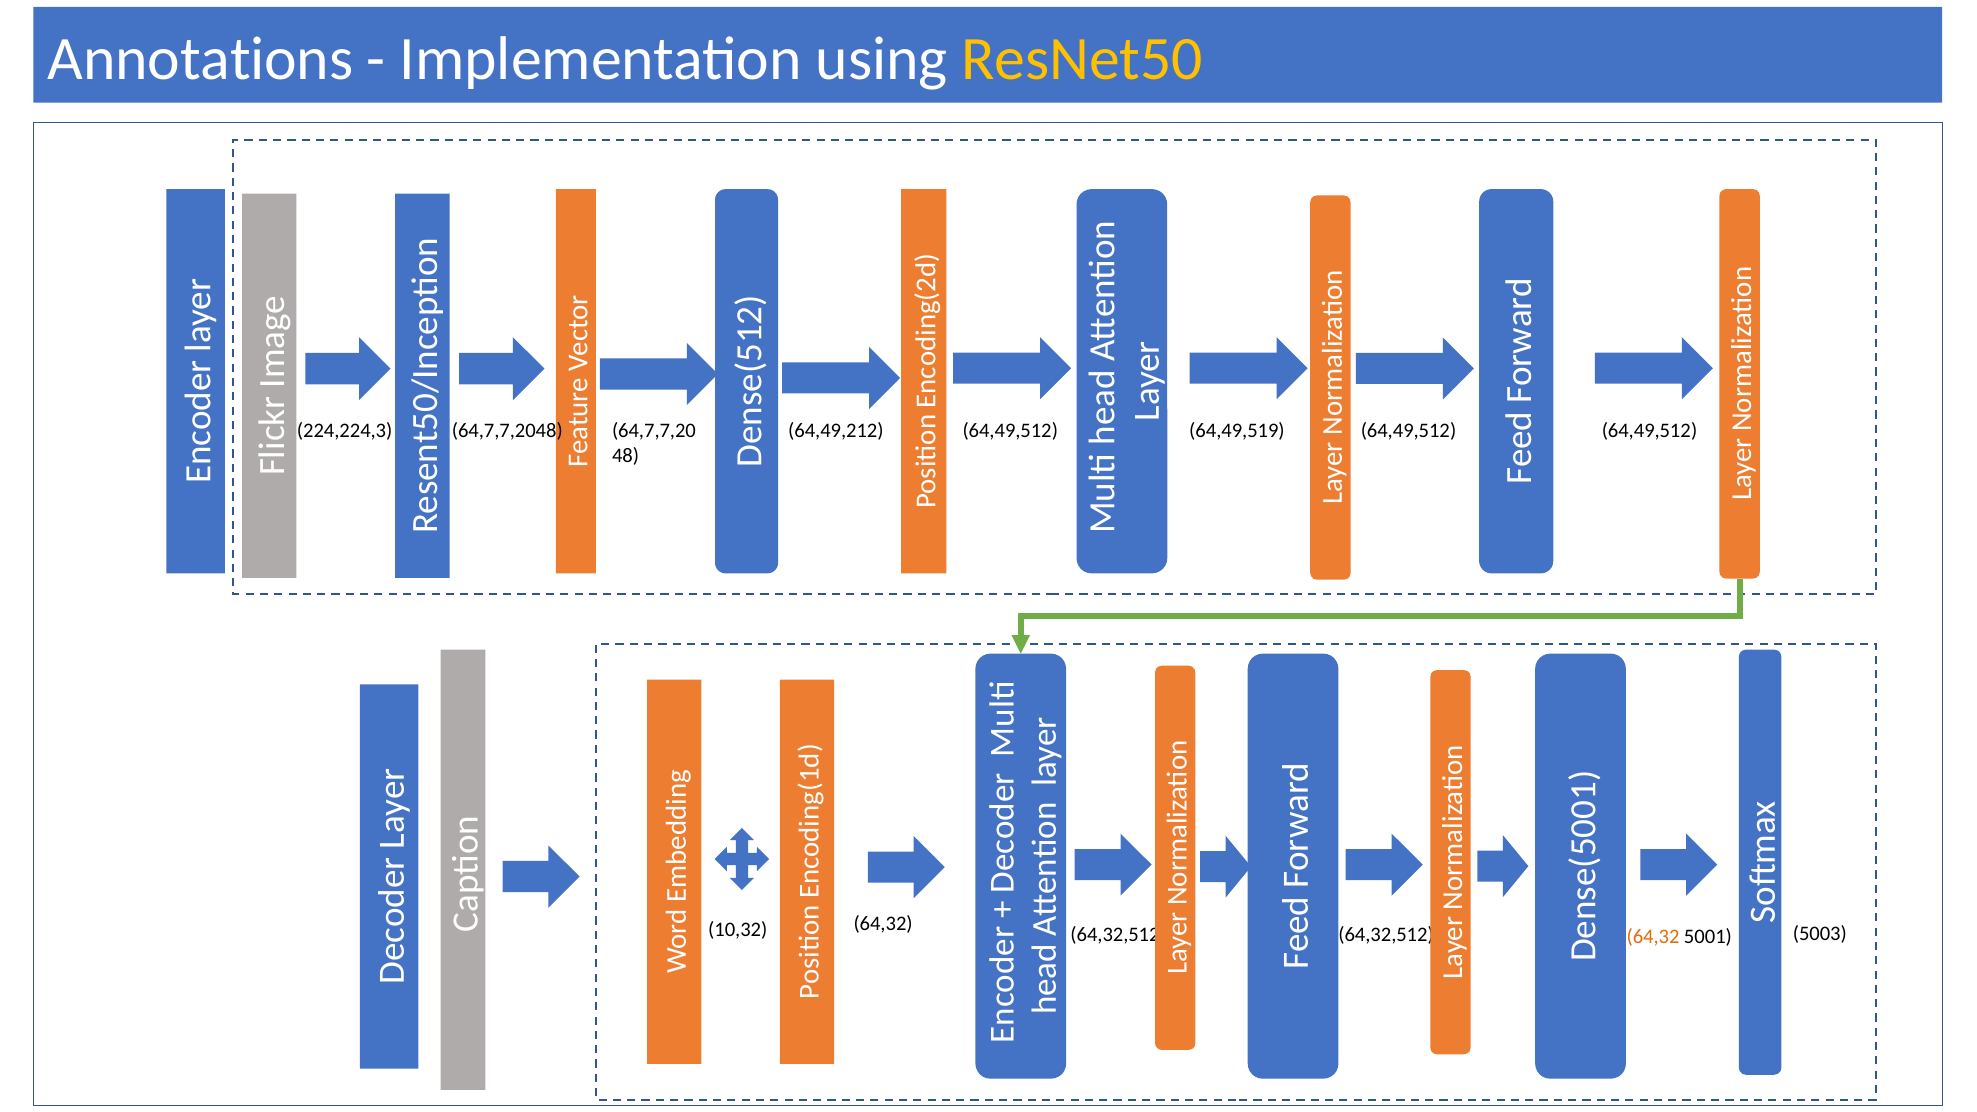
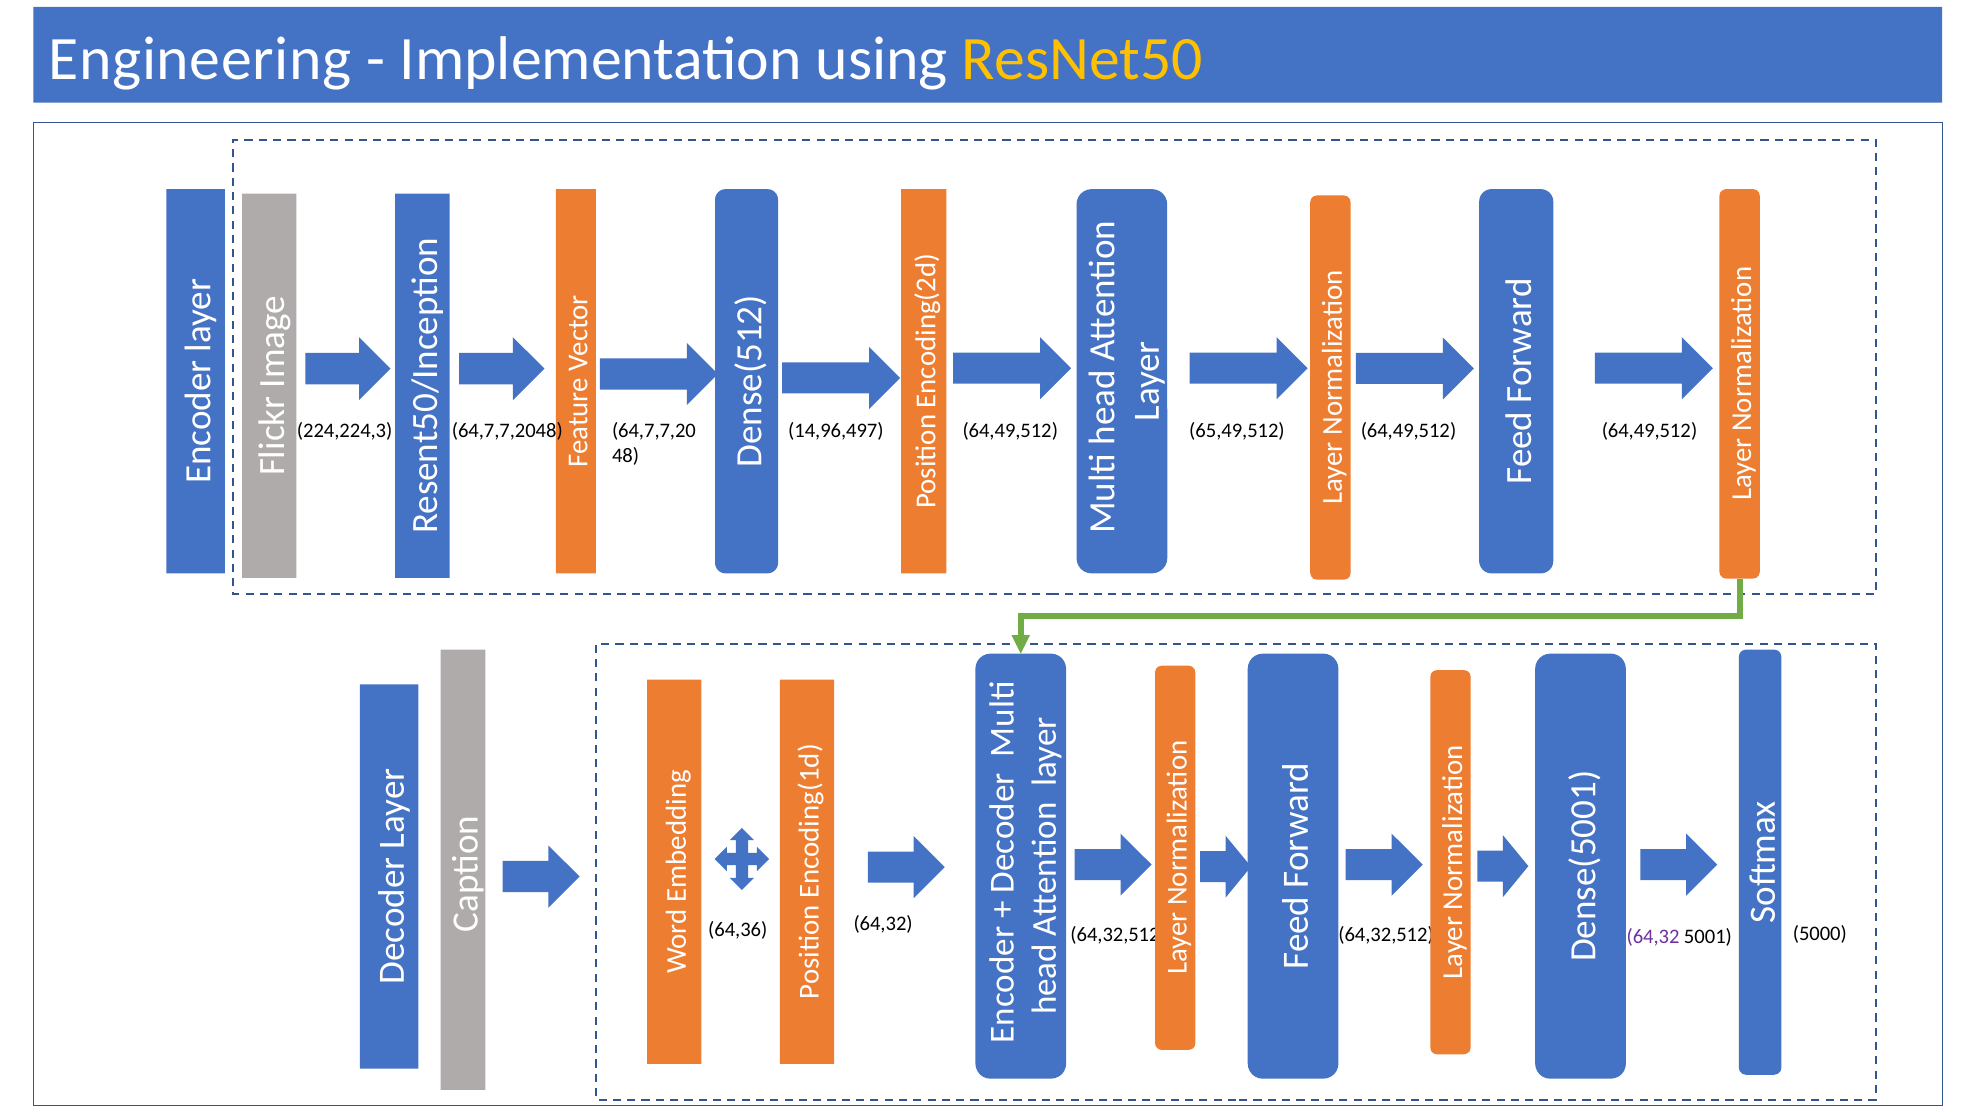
Annotations: Annotations -> Engineering
64,49,212: 64,49,212 -> 14,96,497
64,49,519: 64,49,519 -> 65,49,512
10,32: 10,32 -> 64,36
64,32 at (1653, 937) colour: orange -> purple
5003: 5003 -> 5000
